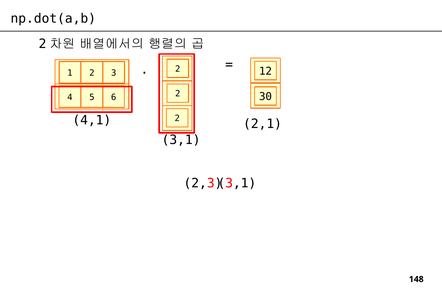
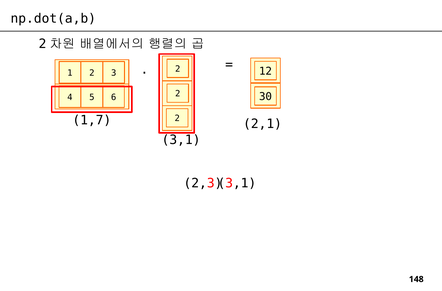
4,1: 4,1 -> 1,7
